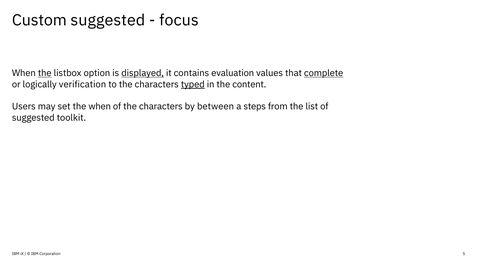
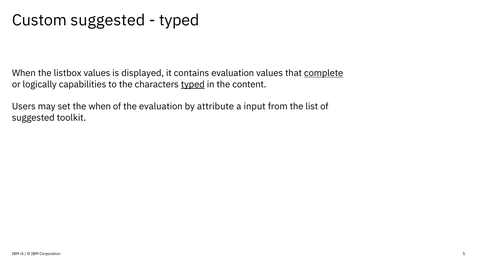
focus at (179, 20): focus -> typed
the at (45, 73) underline: present -> none
listbox option: option -> values
displayed underline: present -> none
verification: verification -> capabilities
of the characters: characters -> evaluation
between: between -> attribute
steps: steps -> input
